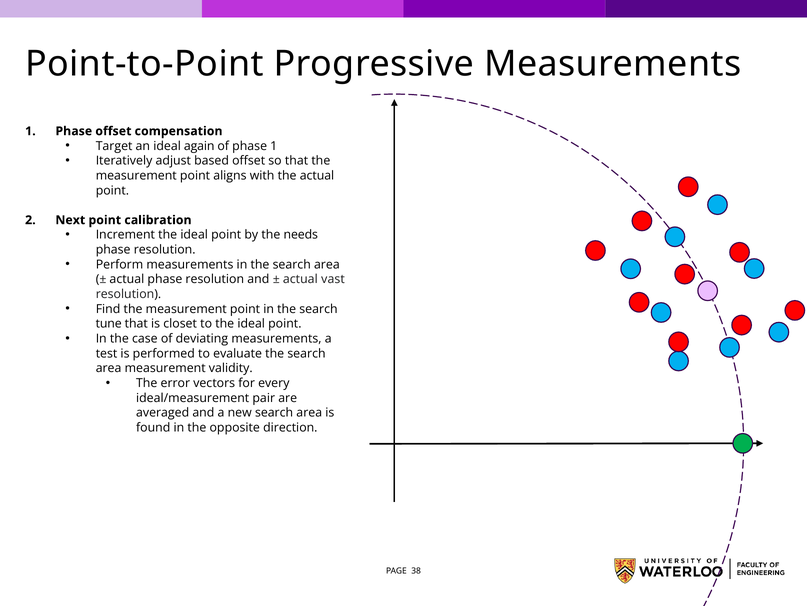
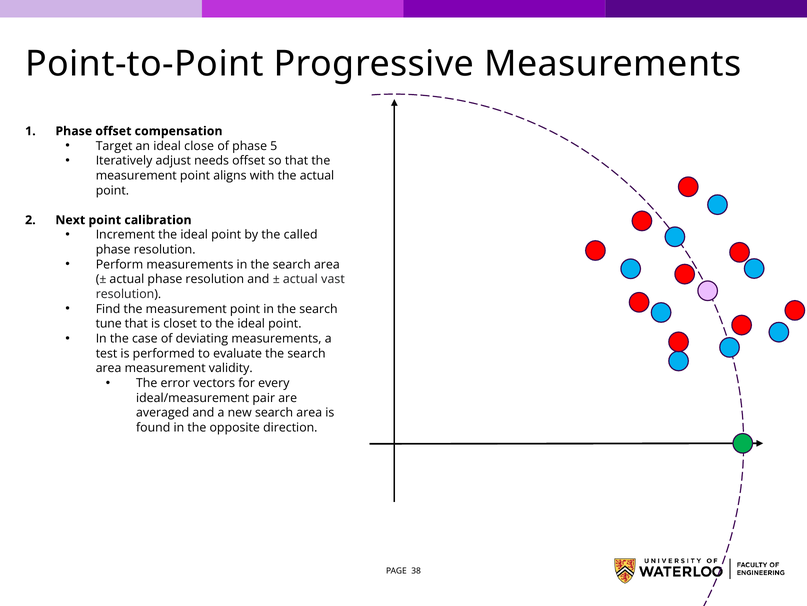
again: again -> close
phase 1: 1 -> 5
based: based -> needs
needs: needs -> called
